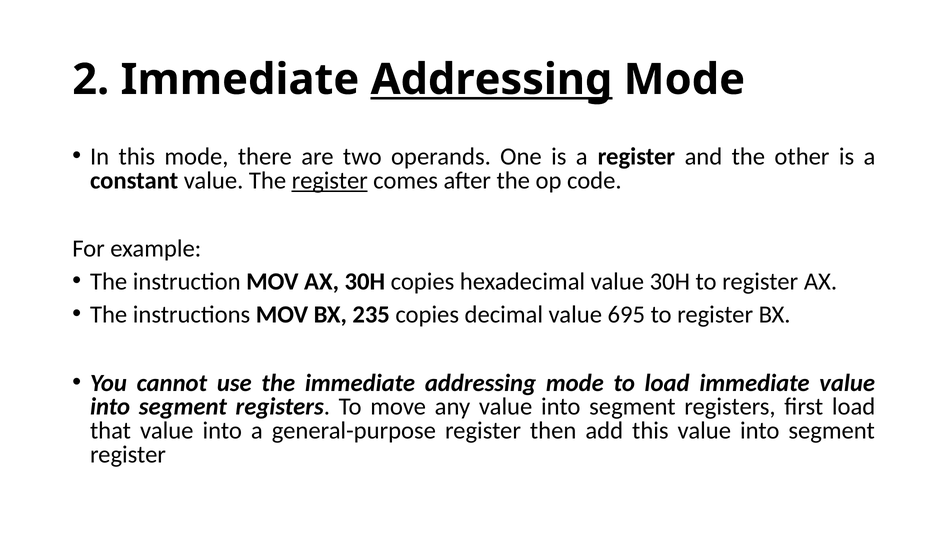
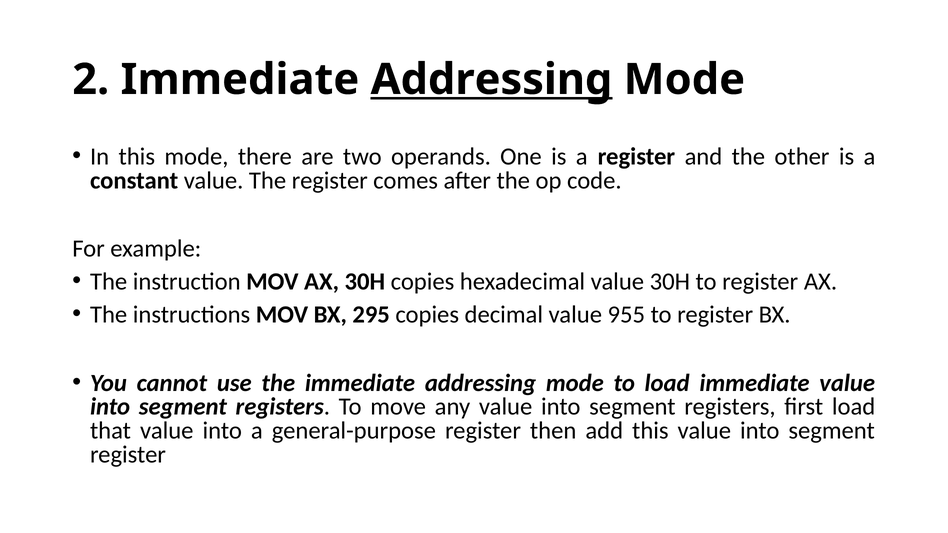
register at (330, 181) underline: present -> none
235: 235 -> 295
695: 695 -> 955
